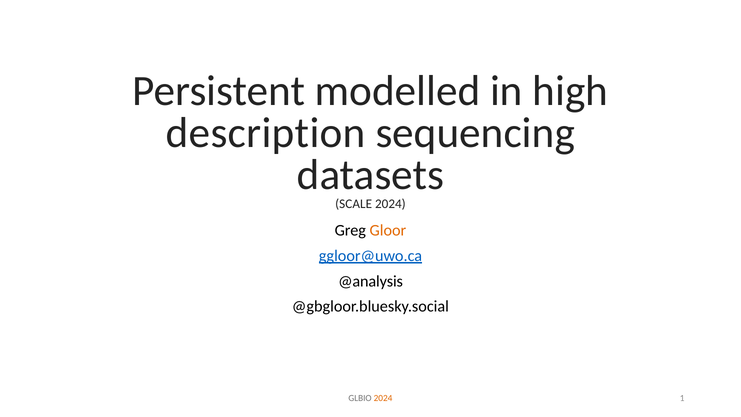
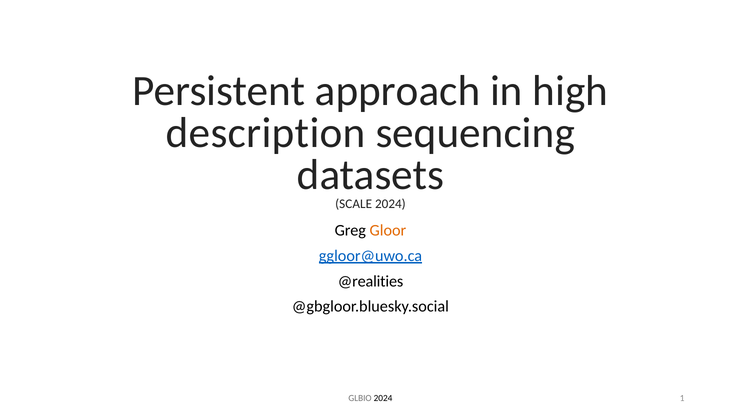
modelled: modelled -> approach
@analysis: @analysis -> @realities
2024 at (383, 398) colour: orange -> black
